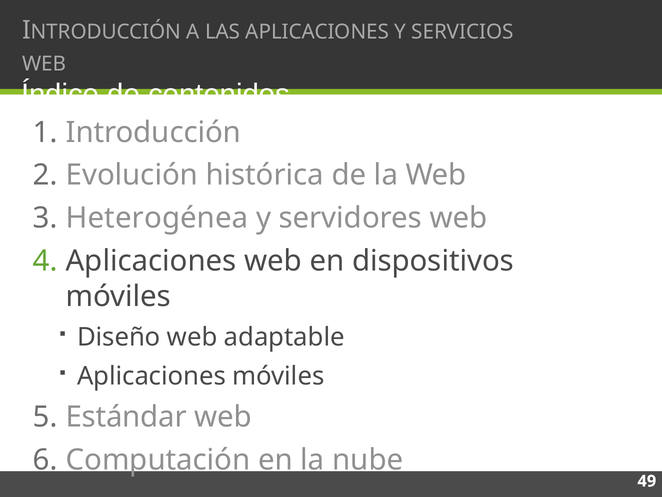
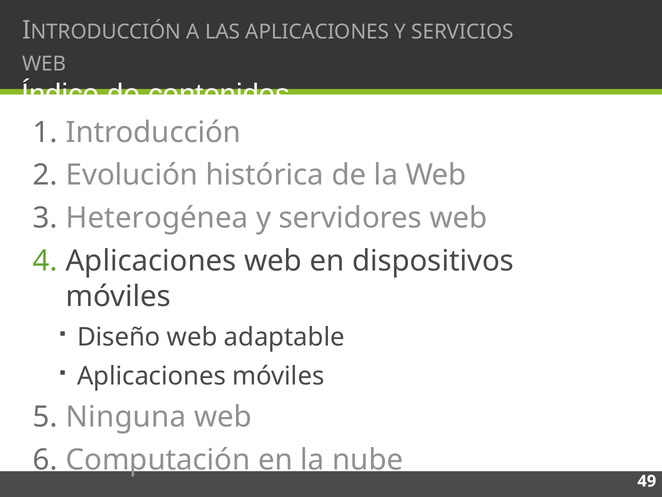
Estándar: Estándar -> Ninguna
